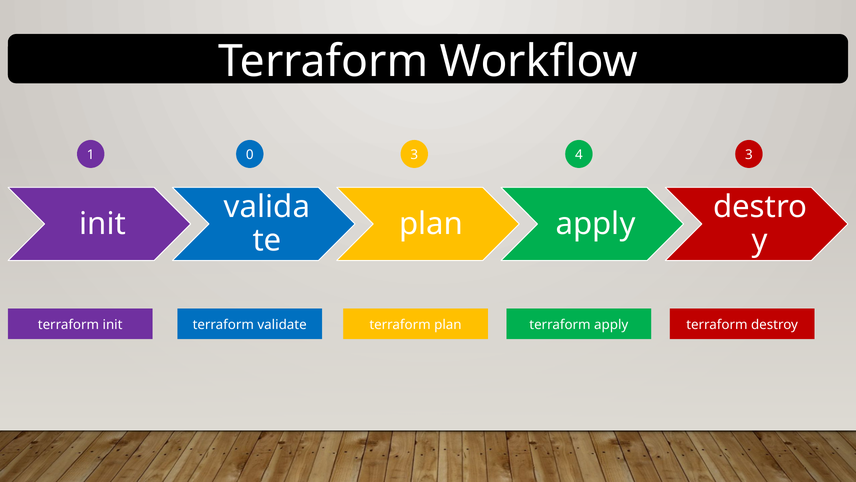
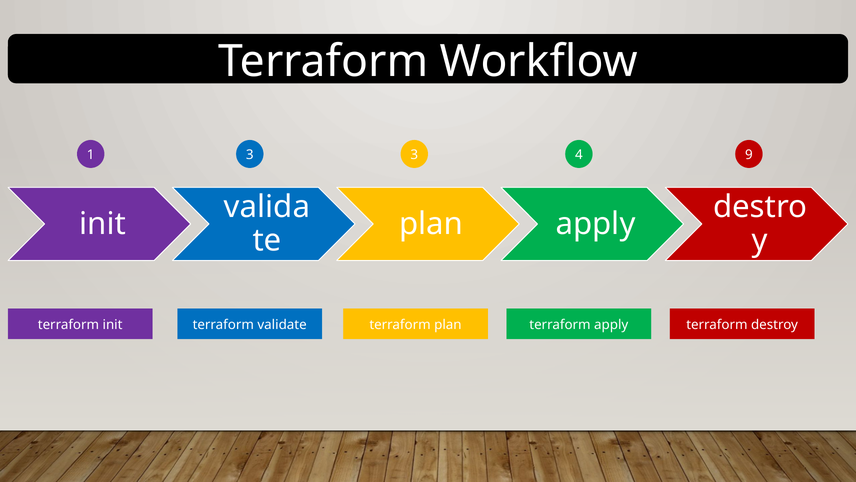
1 0: 0 -> 3
4 3: 3 -> 9
